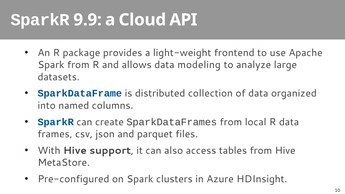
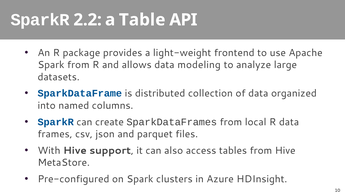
9.9: 9.9 -> 2.2
Cloud: Cloud -> Table
